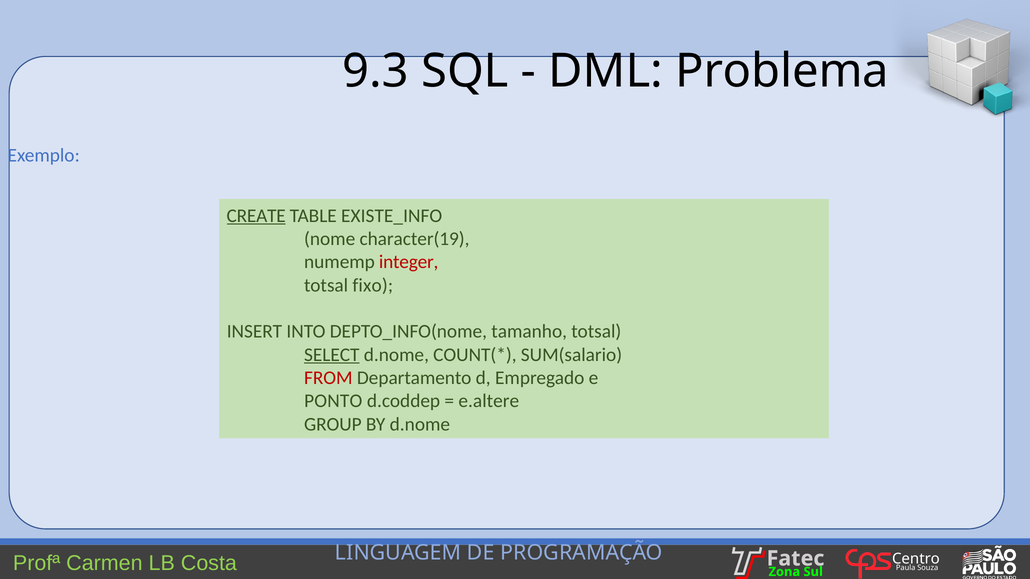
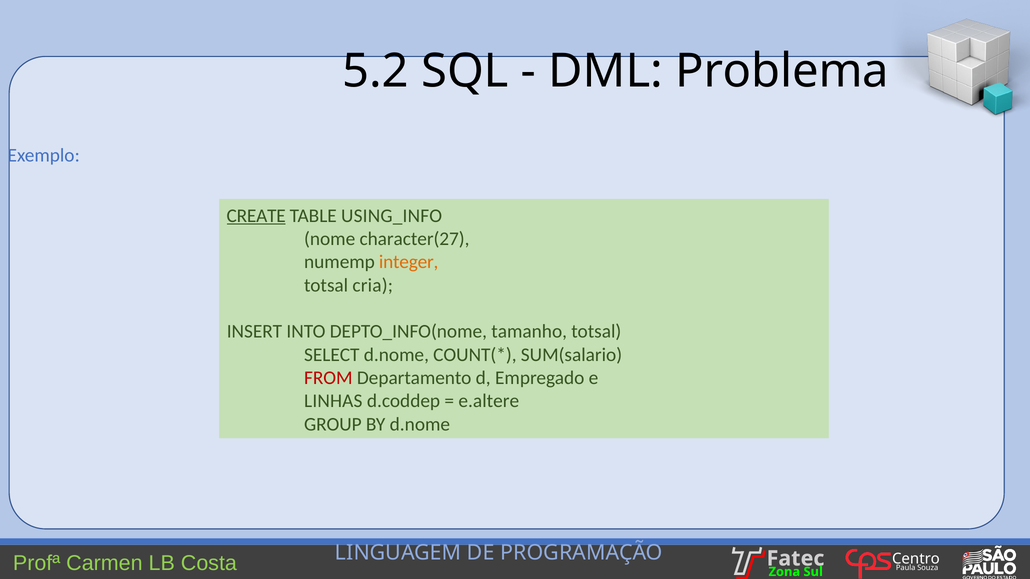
9.3: 9.3 -> 5.2
EXISTE_INFO: EXISTE_INFO -> USING_INFO
character(19: character(19 -> character(27
integer colour: red -> orange
fixo: fixo -> cria
SELECT underline: present -> none
PONTO: PONTO -> LINHAS
